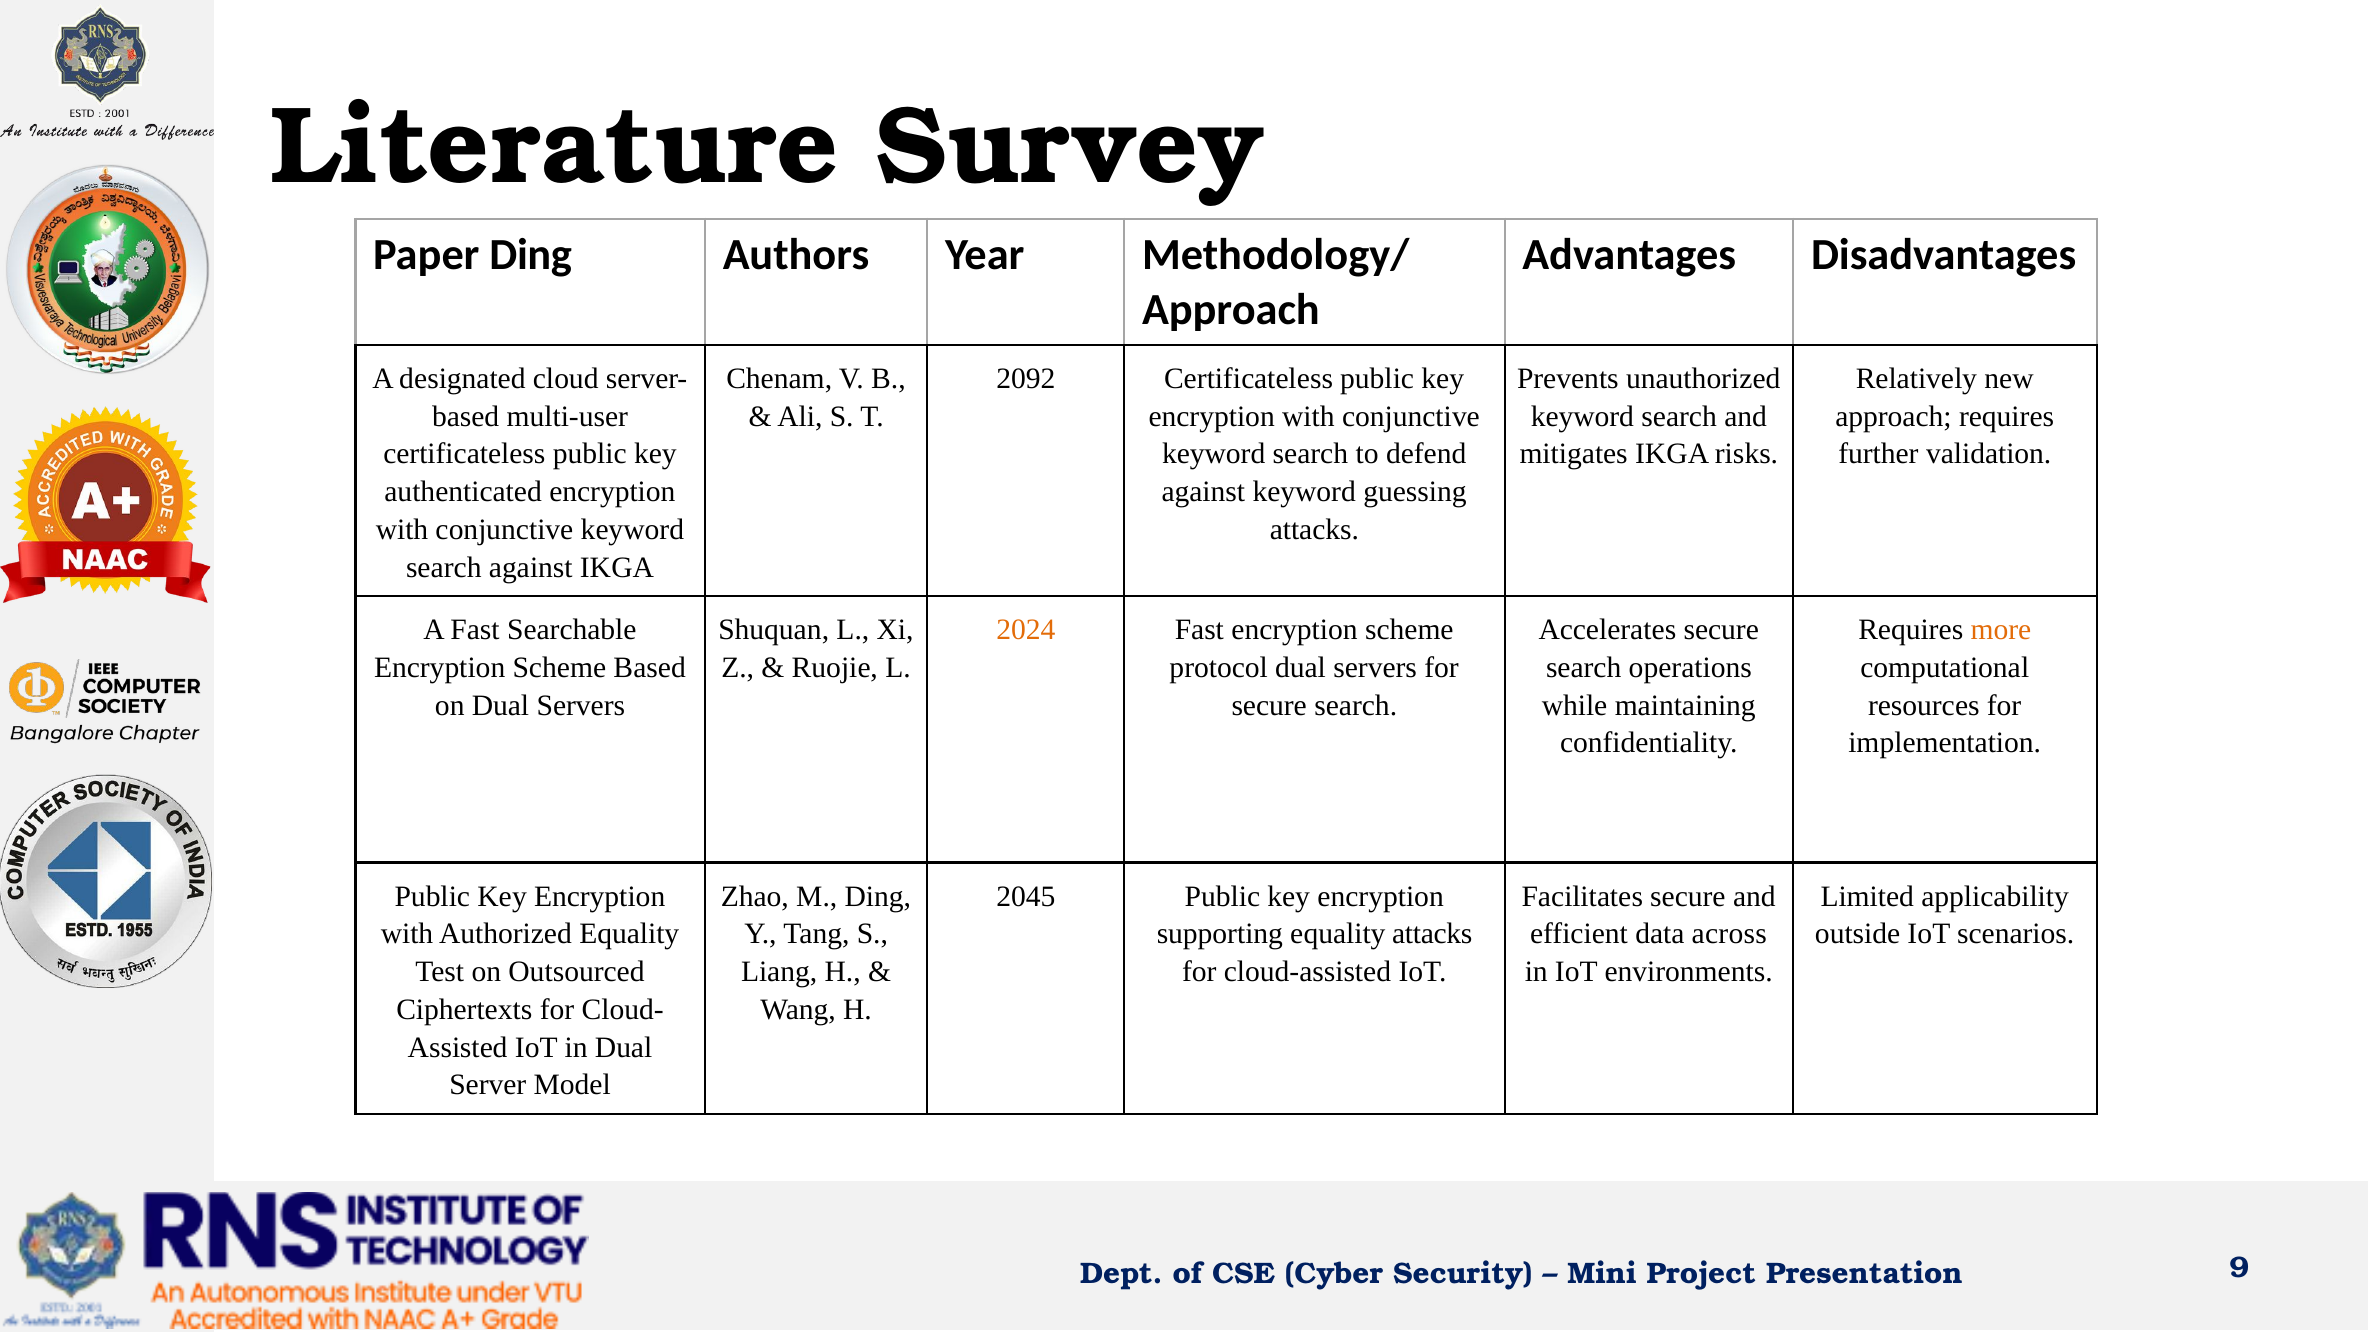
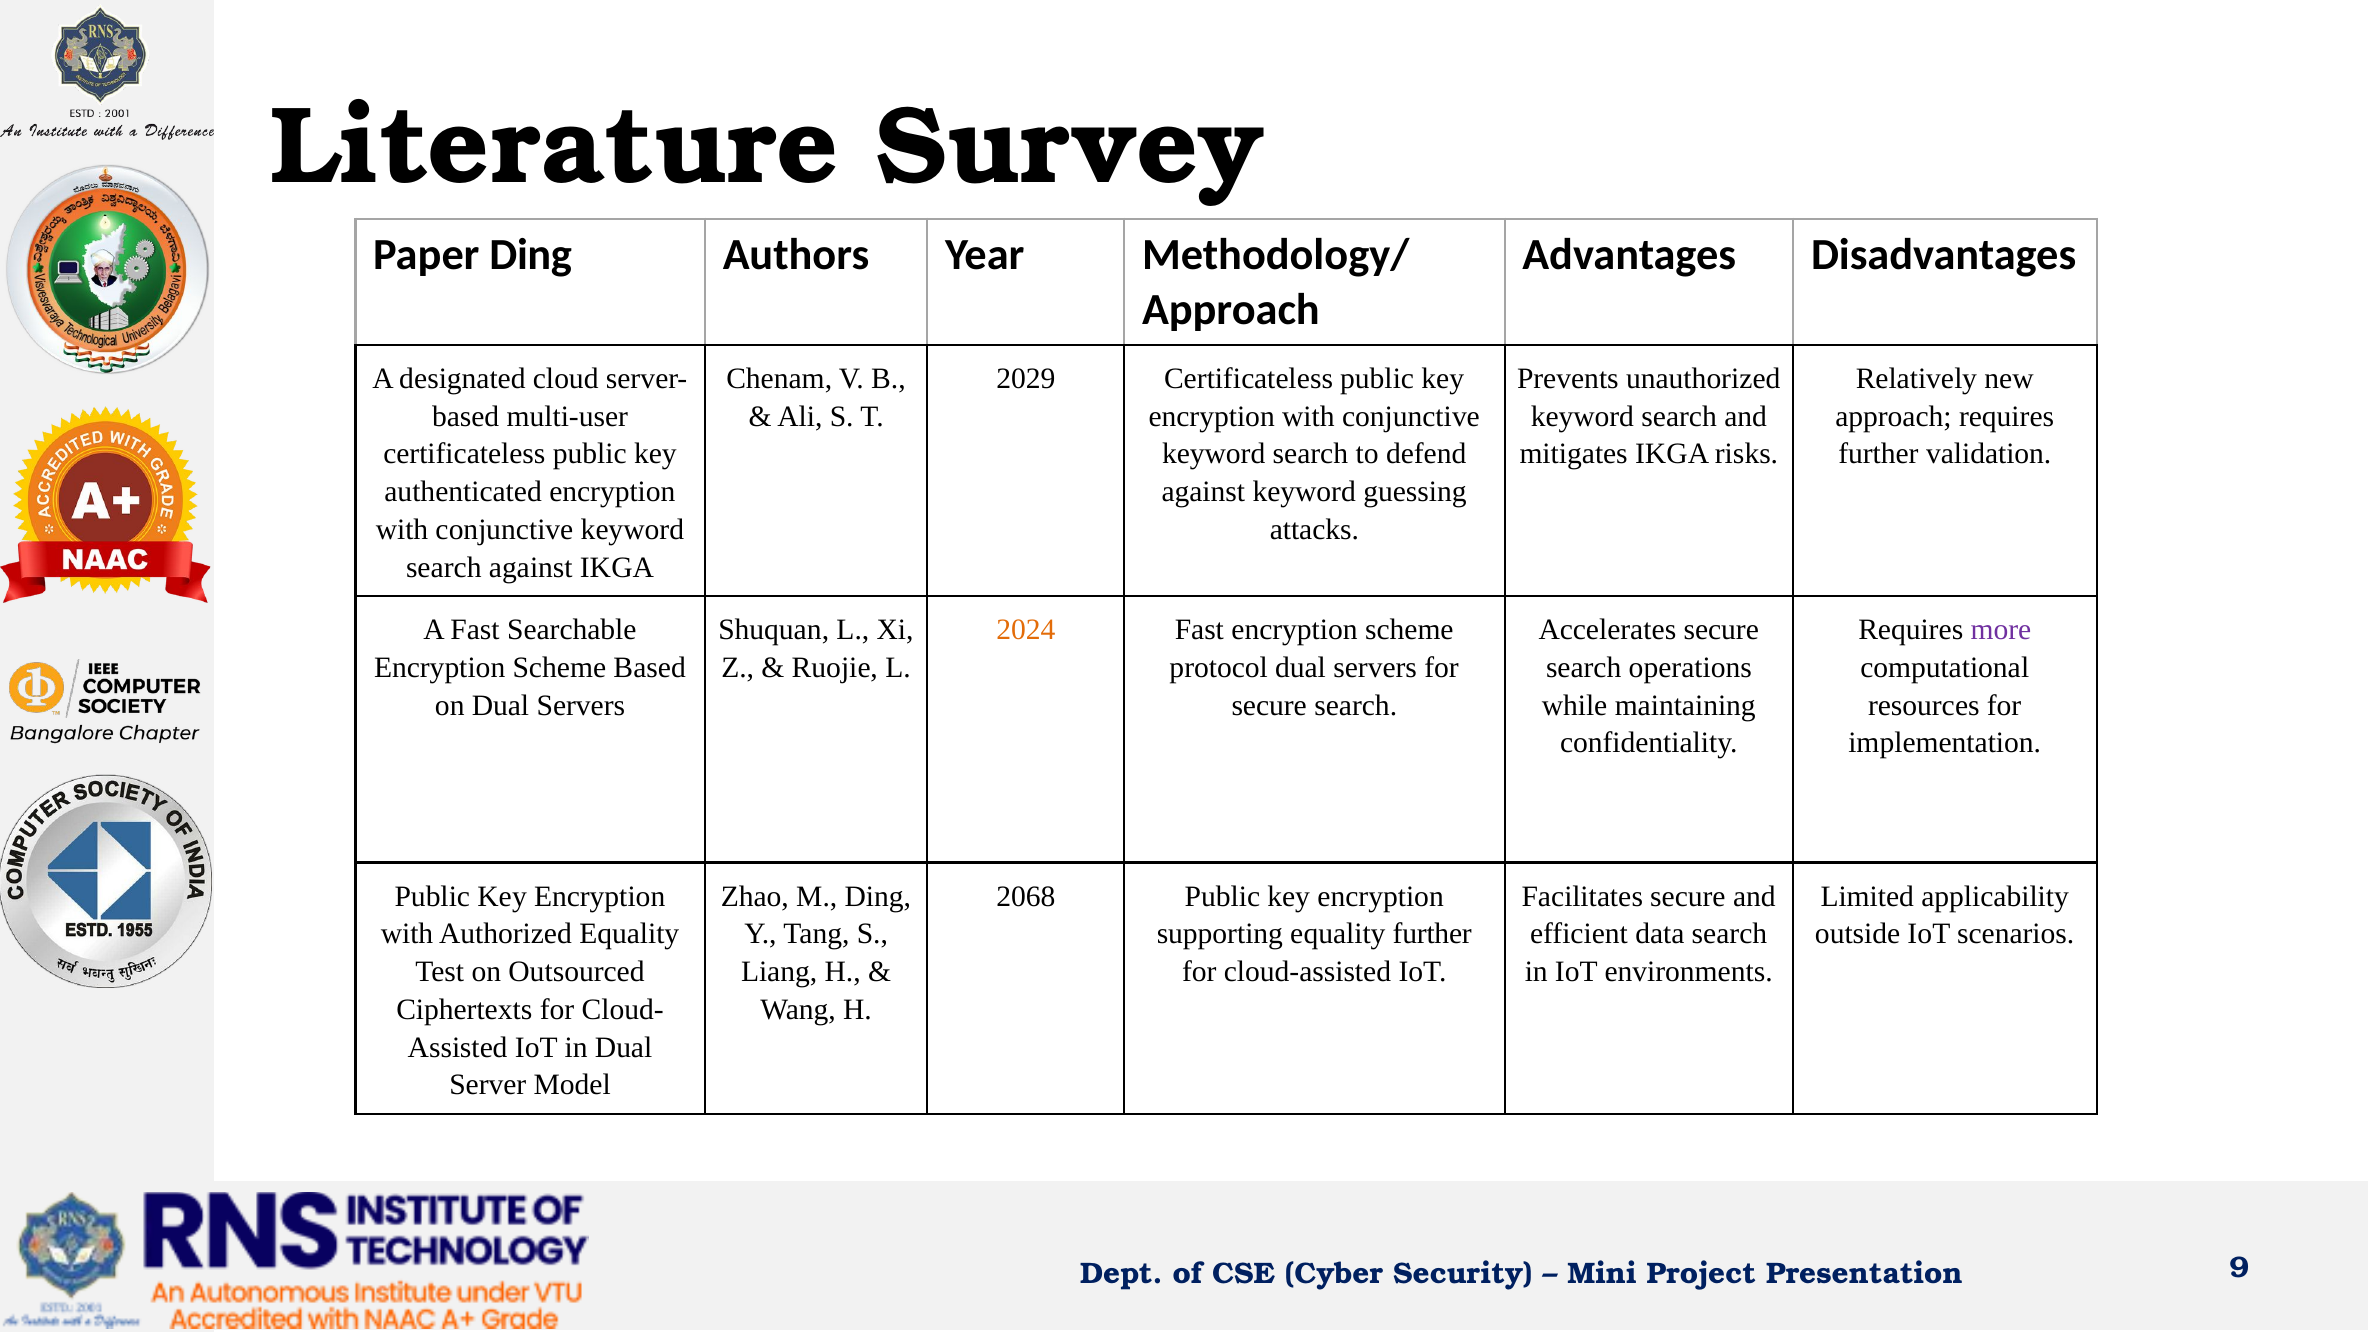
2092: 2092 -> 2029
more colour: orange -> purple
2045: 2045 -> 2068
equality attacks: attacks -> further
data across: across -> search
